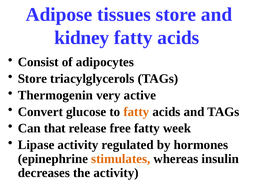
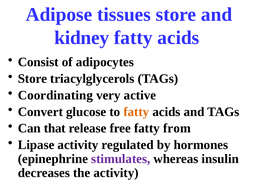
Thermogenin: Thermogenin -> Coordinating
week: week -> from
stimulates colour: orange -> purple
